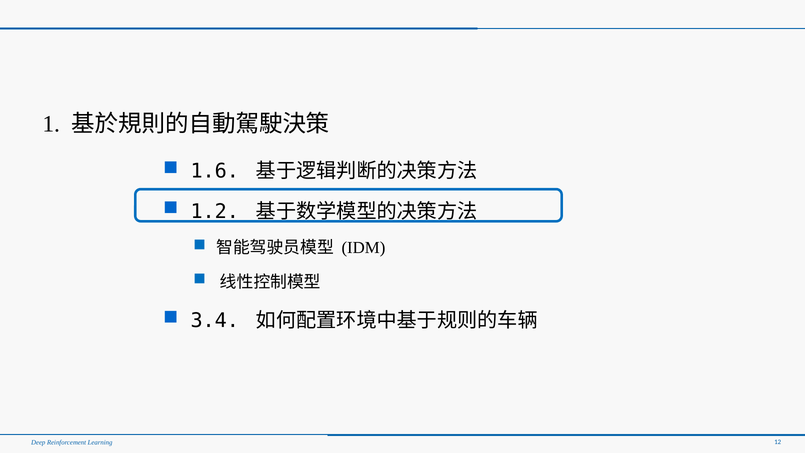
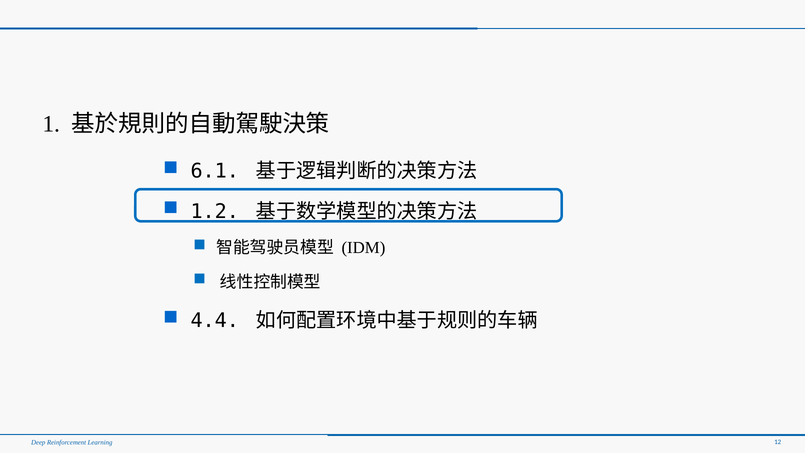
1.6: 1.6 -> 6.1
3.4: 3.4 -> 4.4
